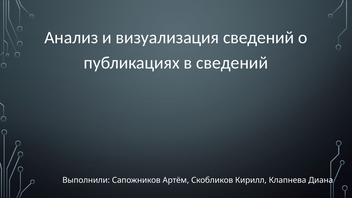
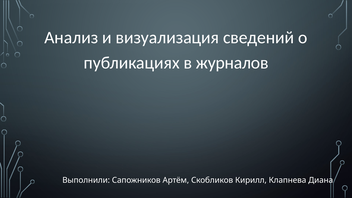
в сведений: сведений -> журналов
